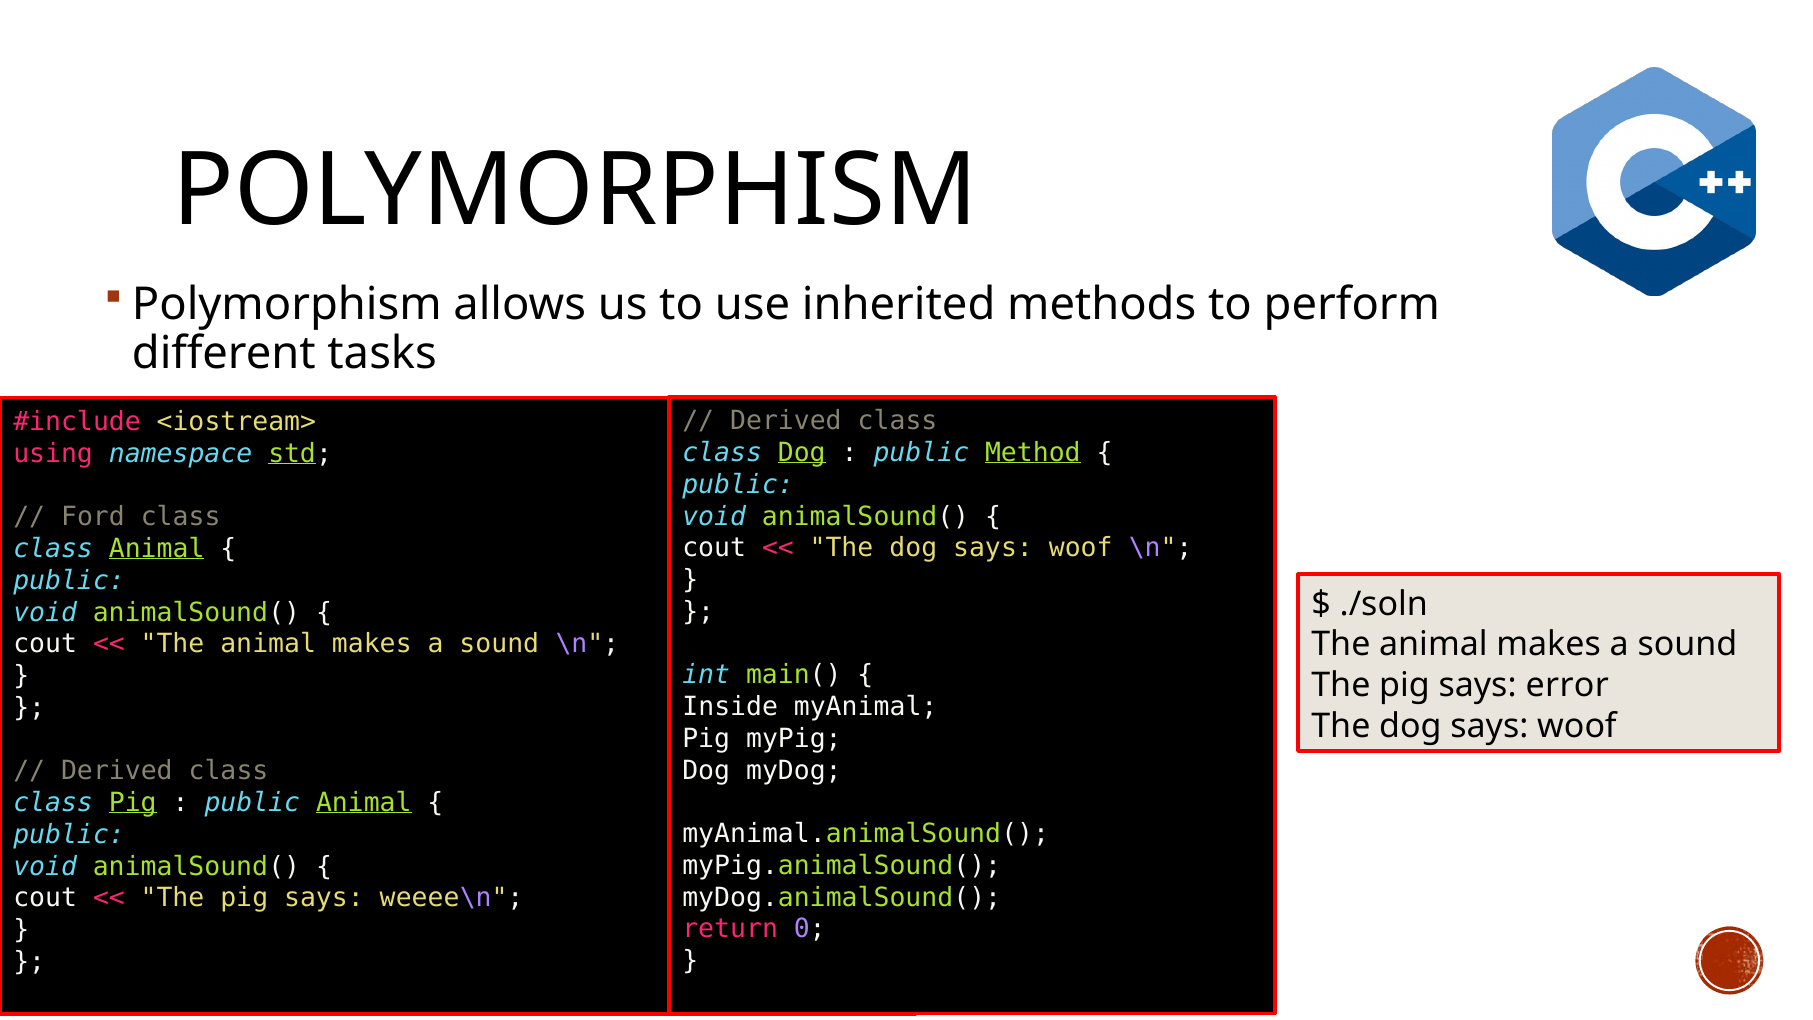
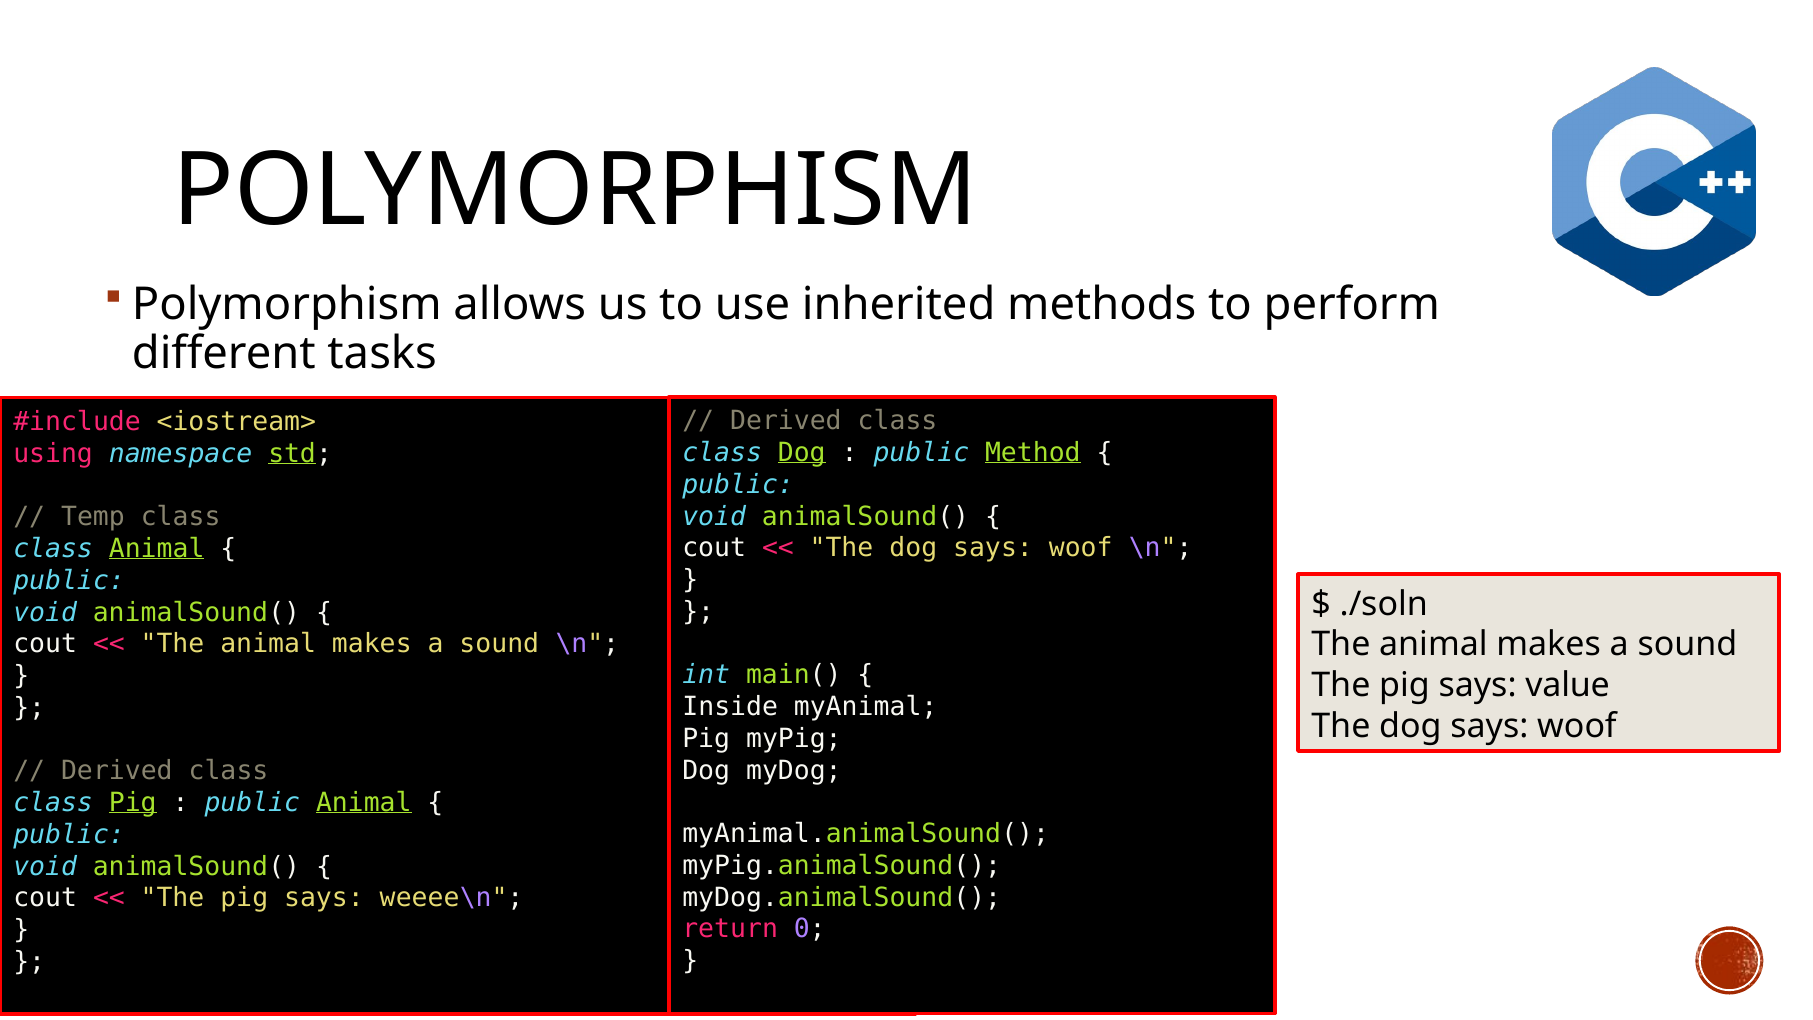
Ford: Ford -> Temp
error: error -> value
